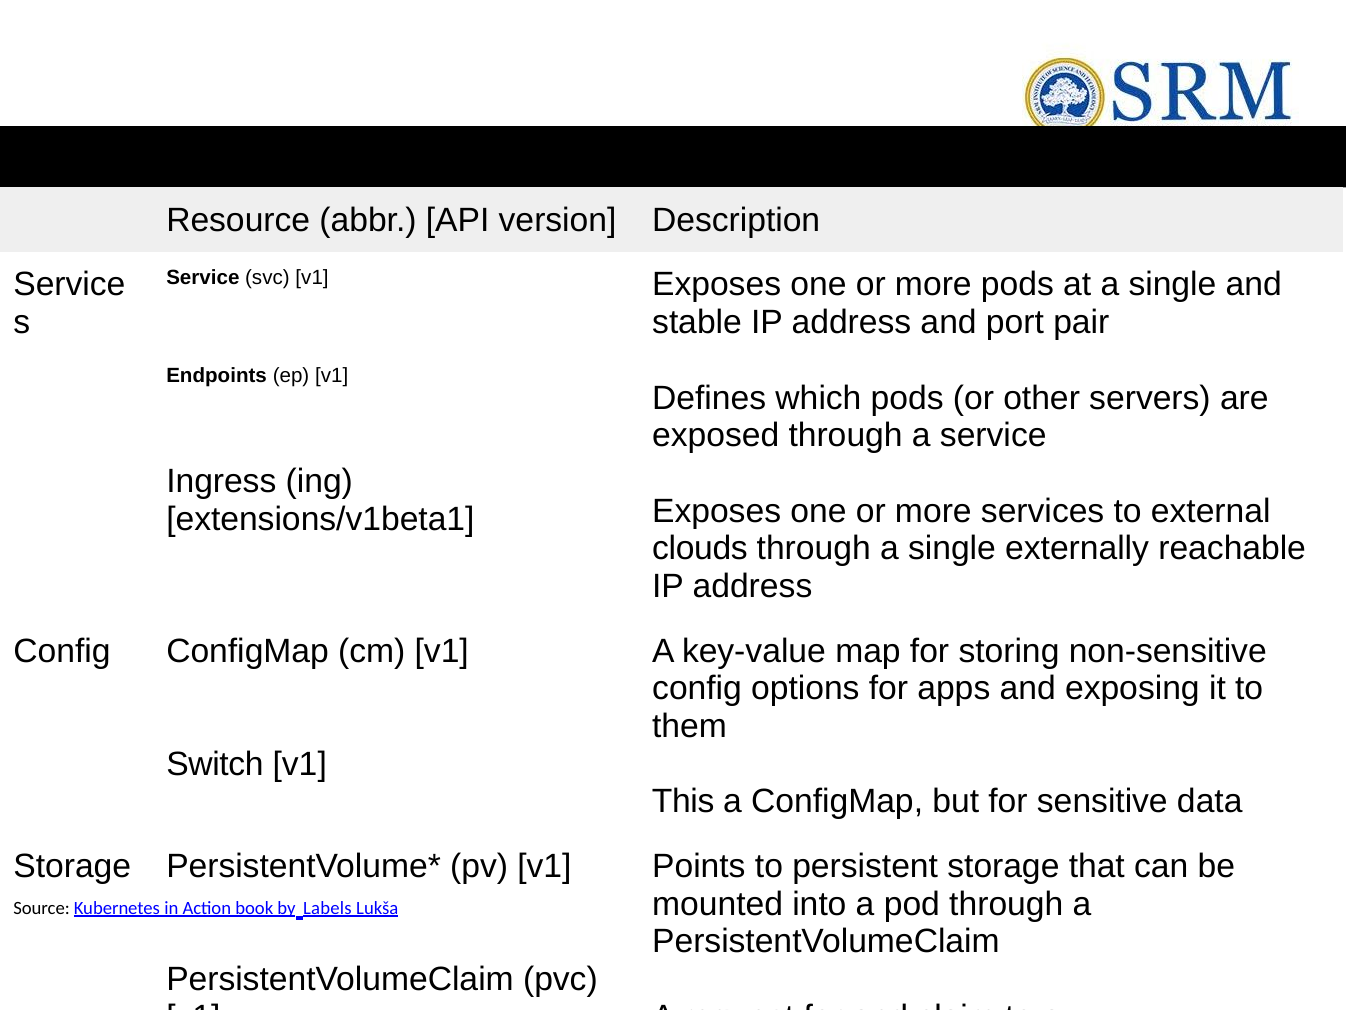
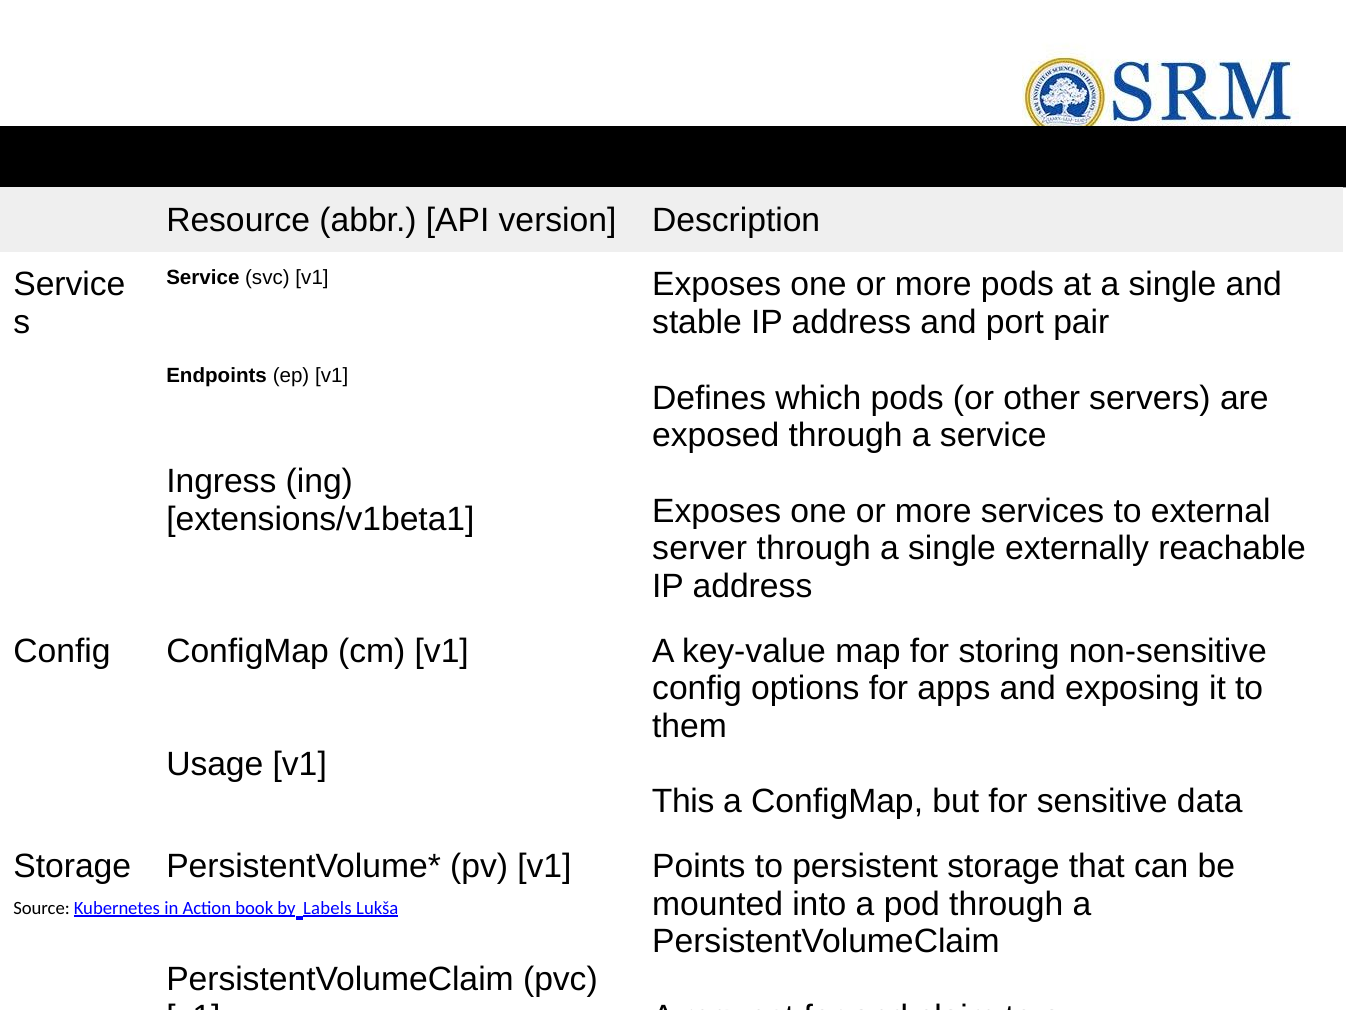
clouds: clouds -> server
Switch: Switch -> Usage
